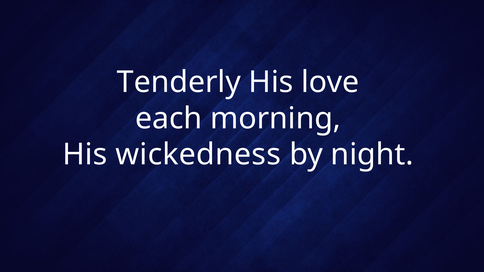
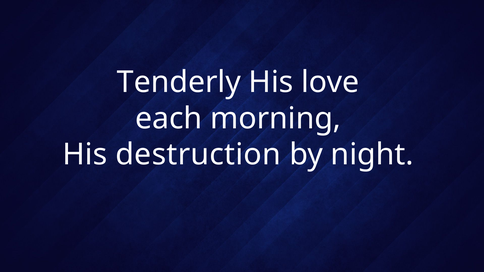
wickedness: wickedness -> destruction
